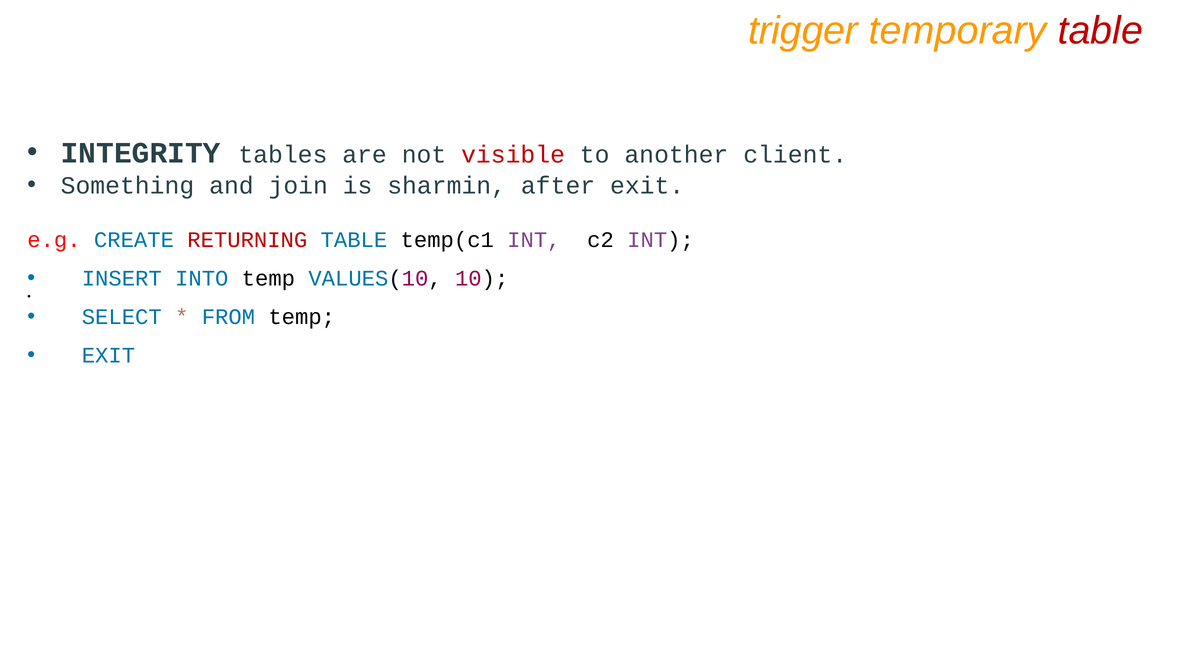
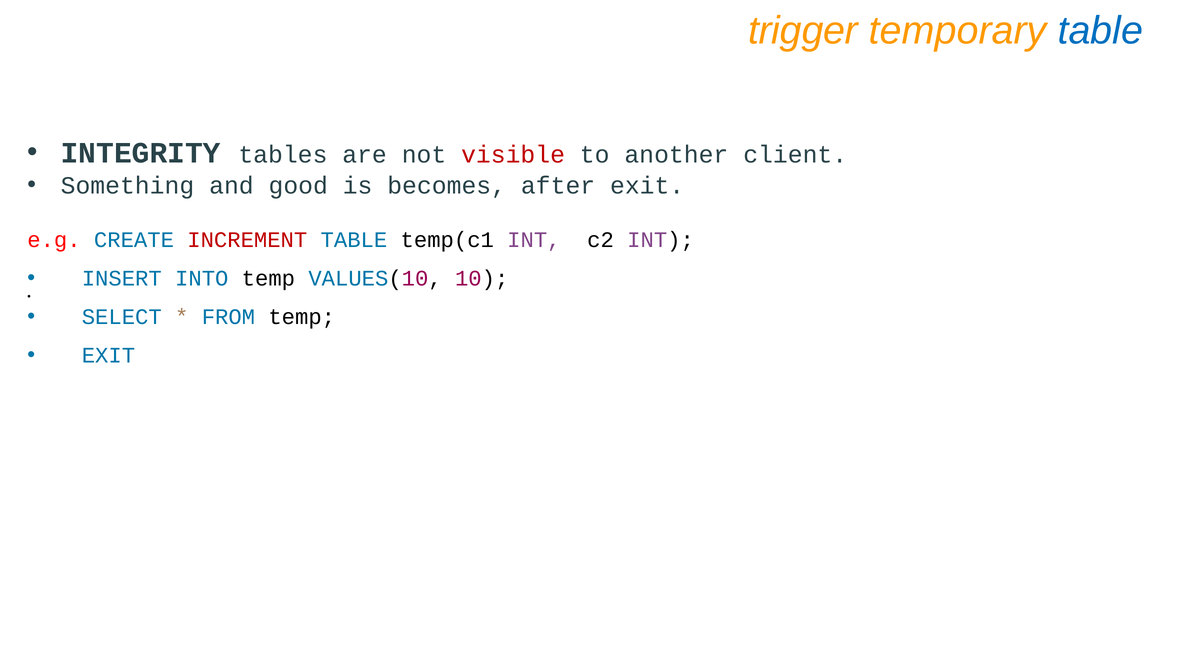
table at (1100, 31) colour: red -> blue
join: join -> good
sharmin: sharmin -> becomes
RETURNING: RETURNING -> INCREMENT
